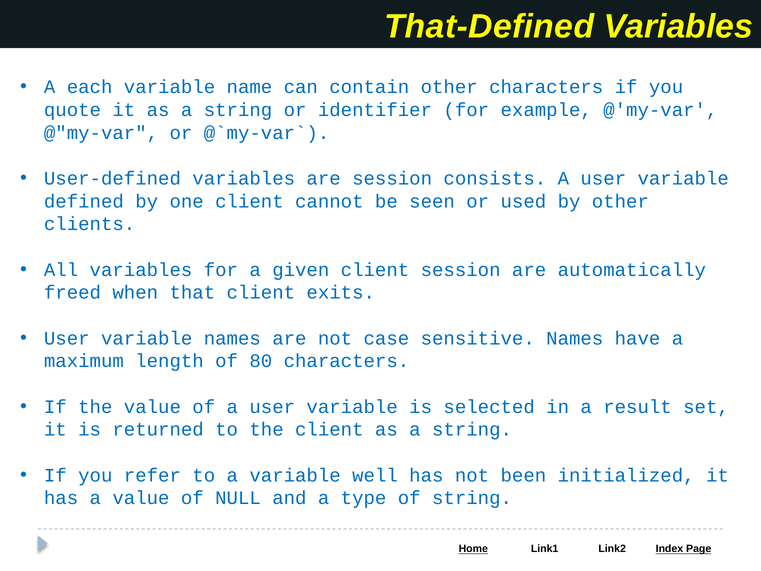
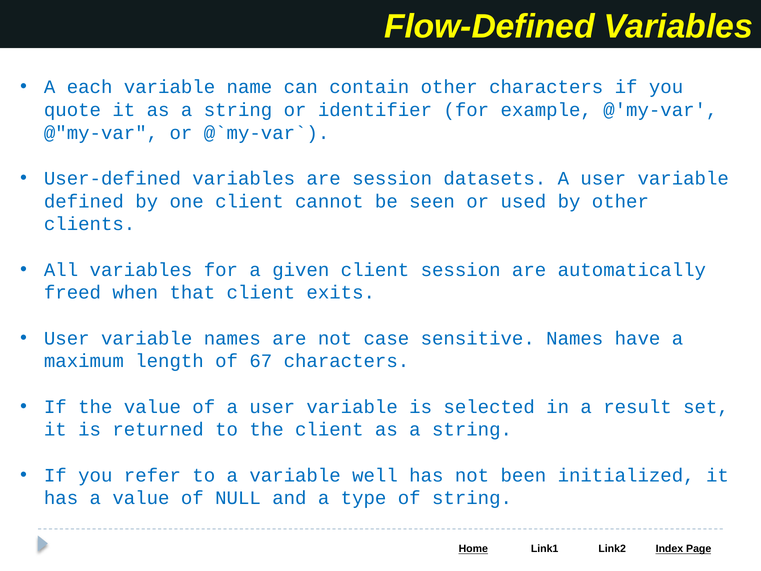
That-Defined: That-Defined -> Flow-Defined
consists: consists -> datasets
80: 80 -> 67
